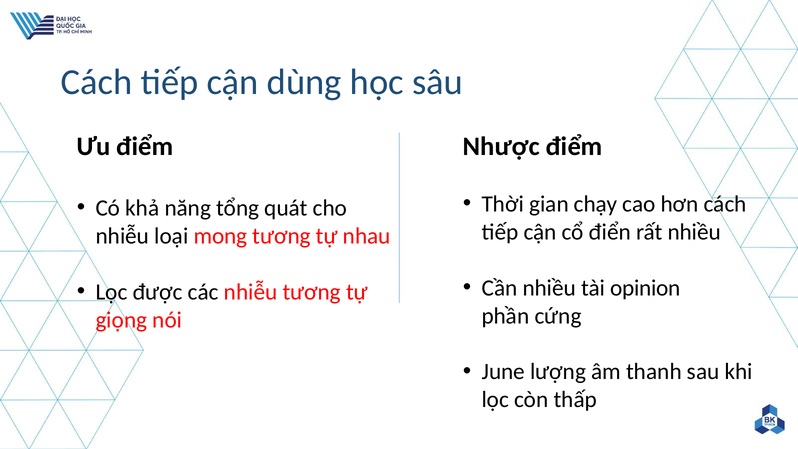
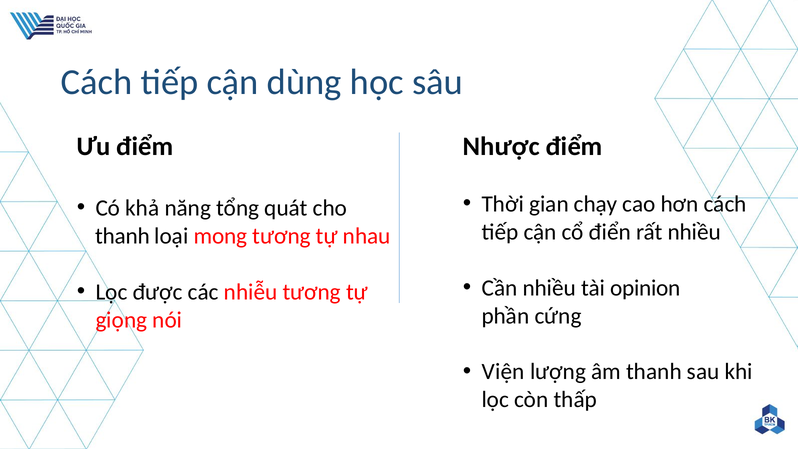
nhiễu at (122, 236): nhiễu -> thanh
June: June -> Viện
